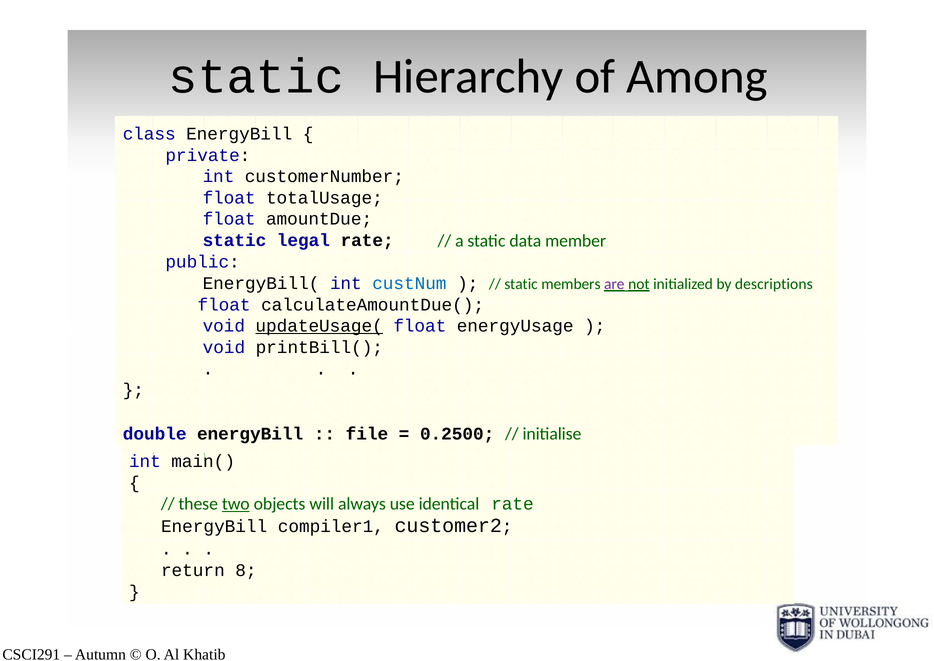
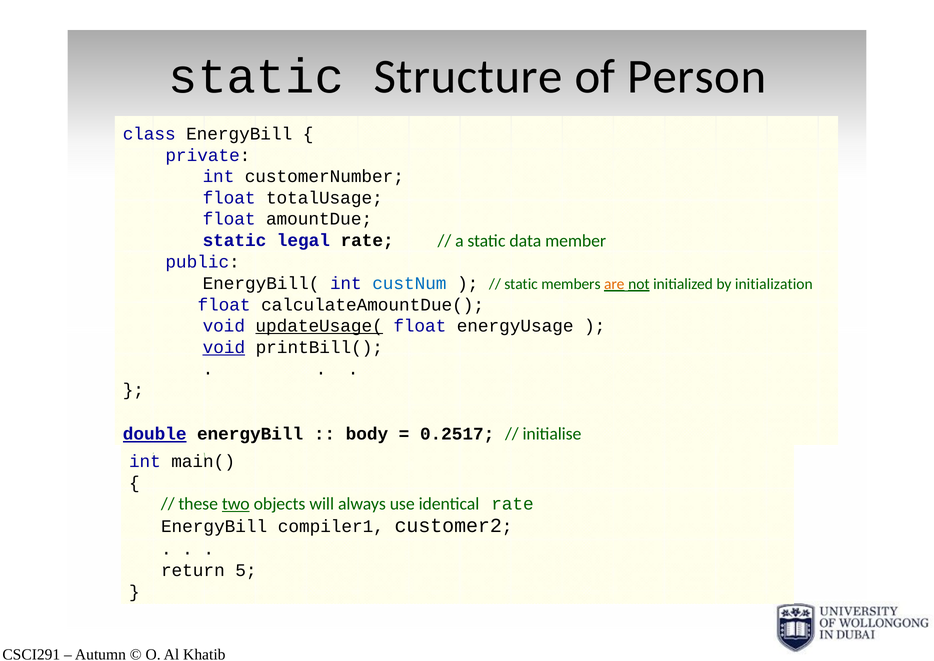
Hierarchy: Hierarchy -> Structure
Among: Among -> Person
are colour: purple -> orange
descriptions: descriptions -> initialization
void at (224, 347) underline: none -> present
double underline: none -> present
file: file -> body
0.2500: 0.2500 -> 0.2517
8: 8 -> 5
